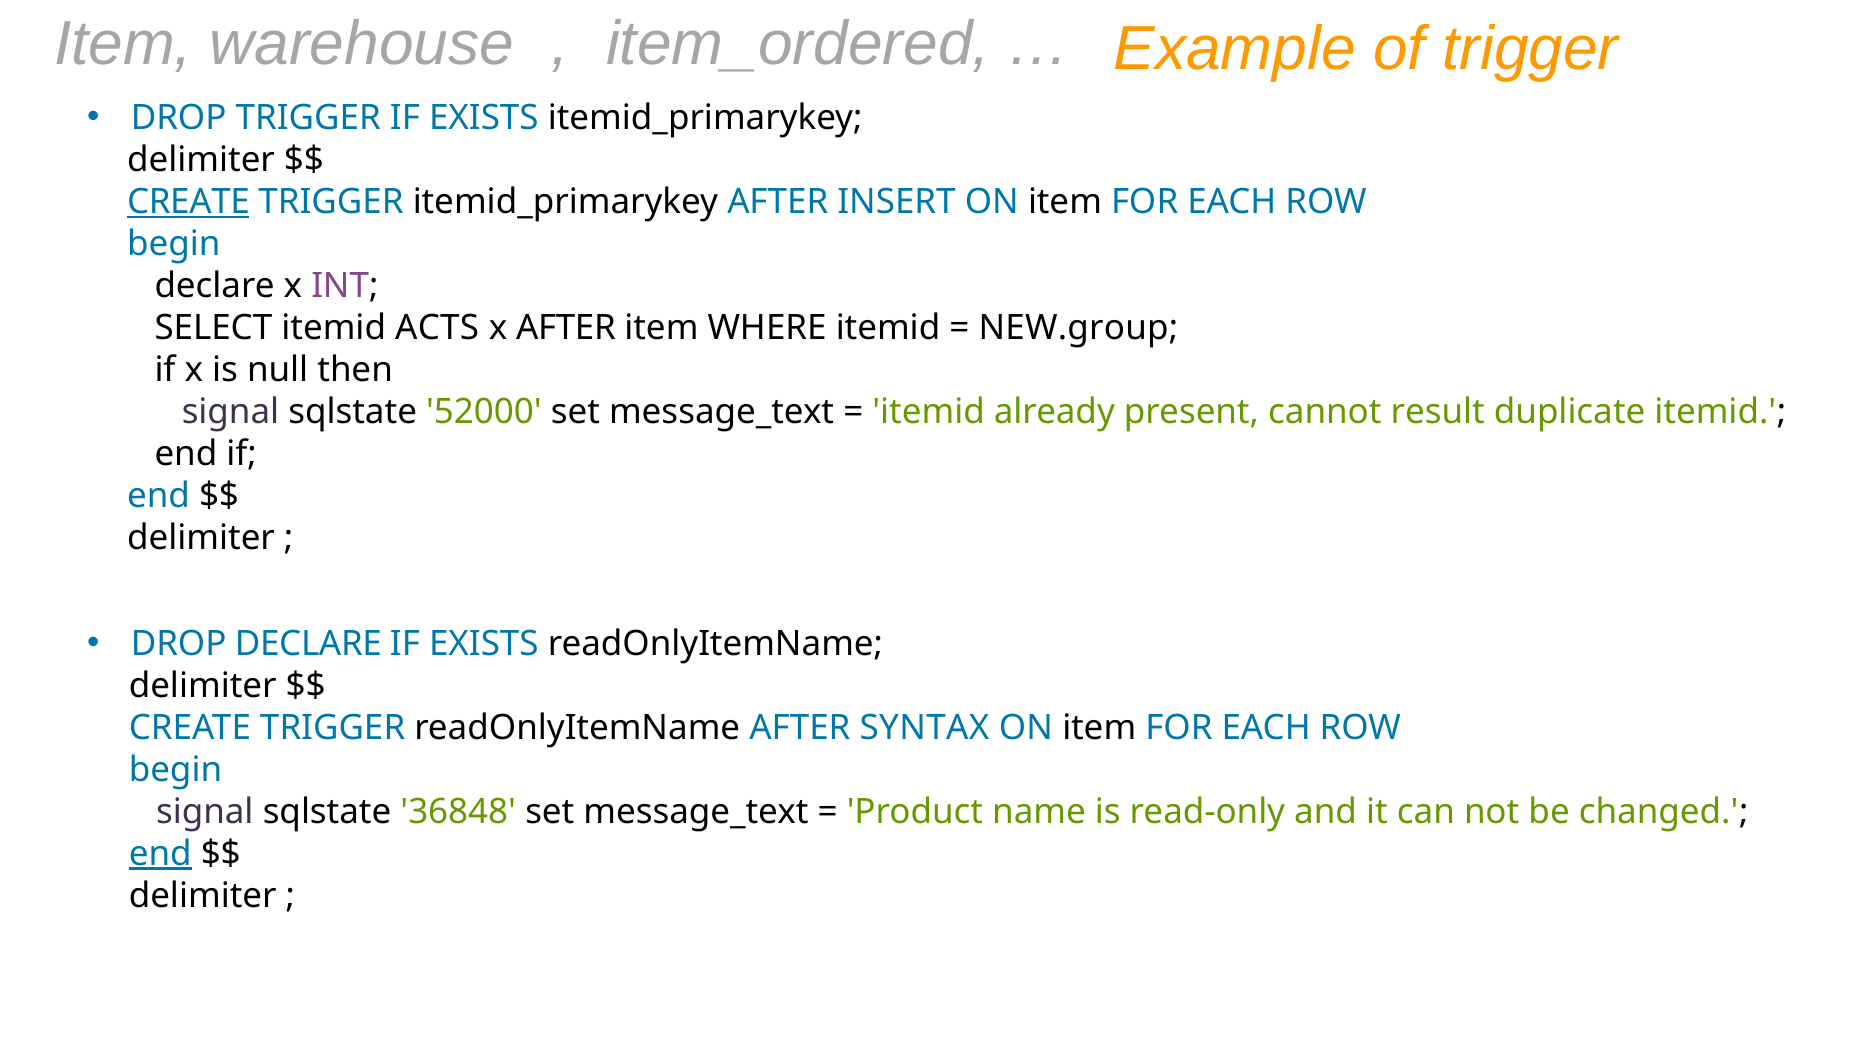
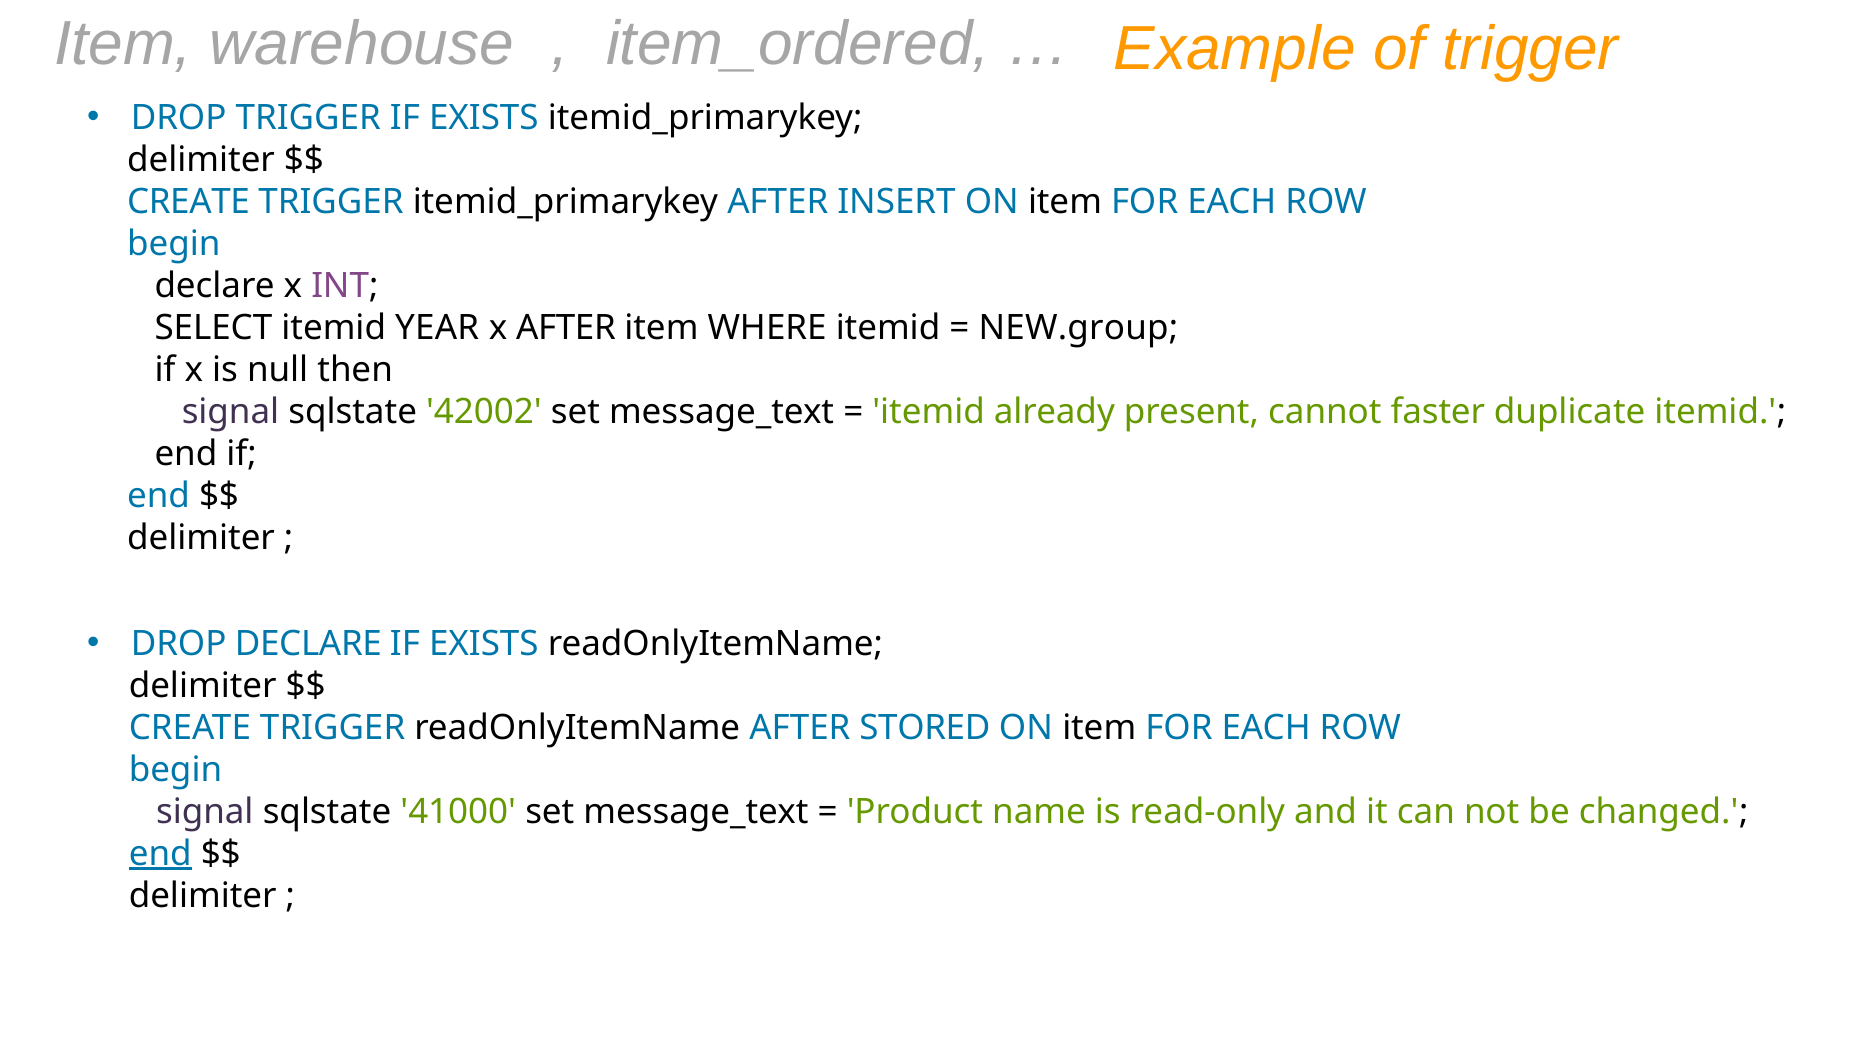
CREATE at (188, 202) underline: present -> none
ACTS: ACTS -> YEAR
52000: 52000 -> 42002
result: result -> faster
SYNTAX: SYNTAX -> STORED
36848: 36848 -> 41000
